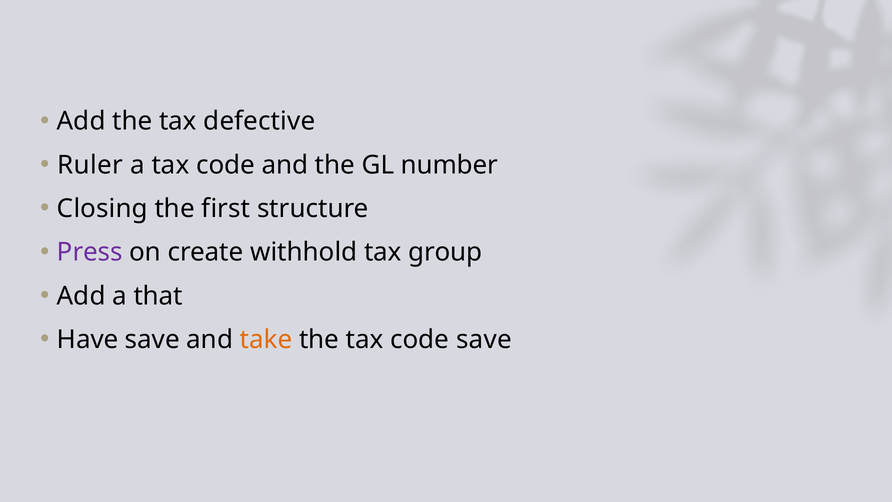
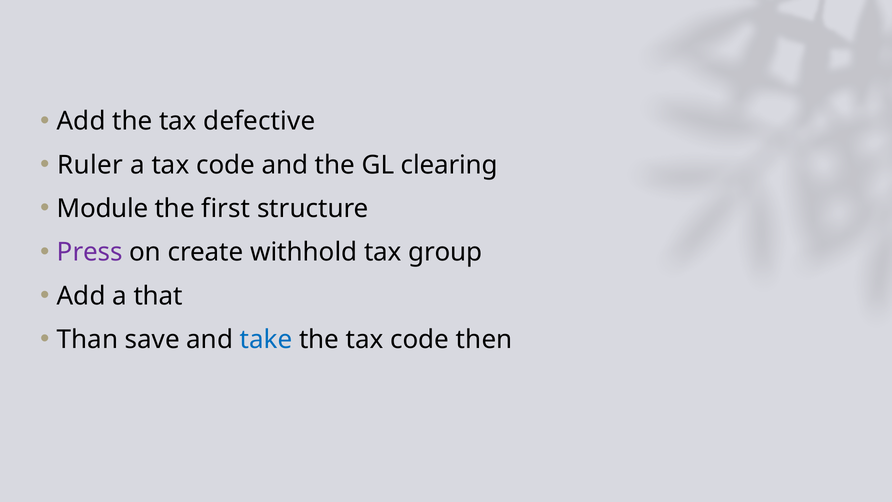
number: number -> clearing
Closing: Closing -> Module
Have: Have -> Than
take colour: orange -> blue
code save: save -> then
